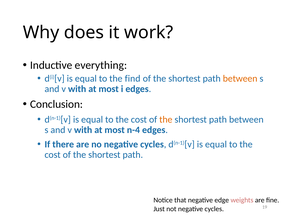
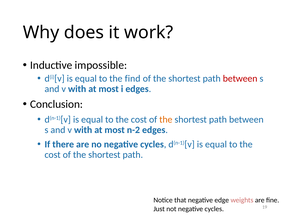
everything: everything -> impossible
between at (240, 79) colour: orange -> red
n-4: n-4 -> n-2
